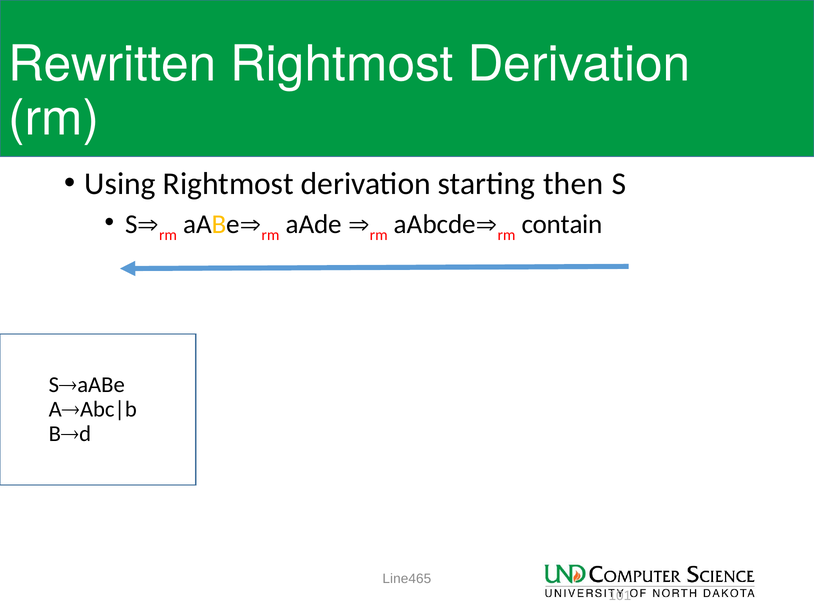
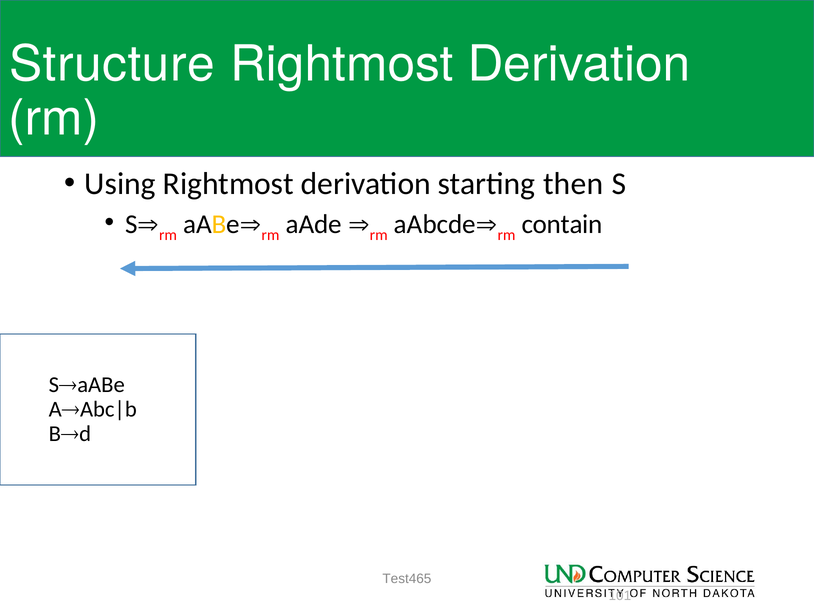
Rewritten: Rewritten -> Structure
Line465: Line465 -> Test465
